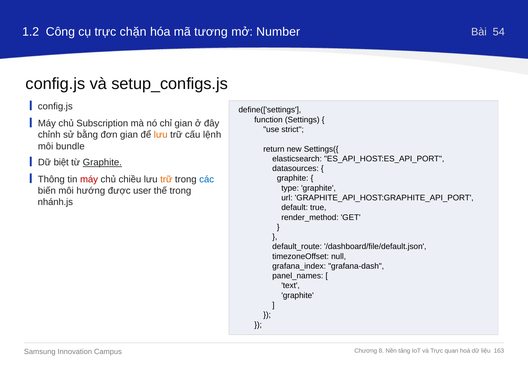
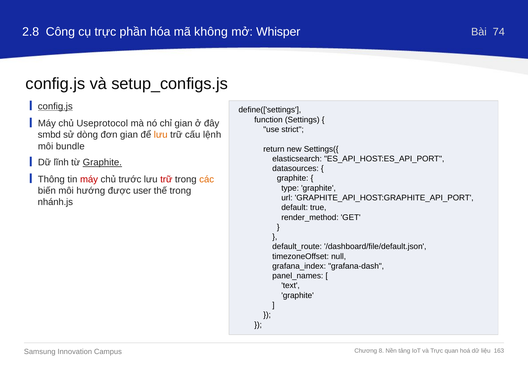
1.2: 1.2 -> 2.8
chặn: chặn -> phần
tương: tương -> không
Number: Number -> Whisper
54: 54 -> 74
config.js at (55, 106) underline: none -> present
Subscription: Subscription -> Useprotocol
chỉnh: chỉnh -> smbd
bằng: bằng -> dòng
biệt: biệt -> lĩnh
chiều: chiều -> trước
trữ at (166, 179) colour: orange -> red
các colour: blue -> orange
